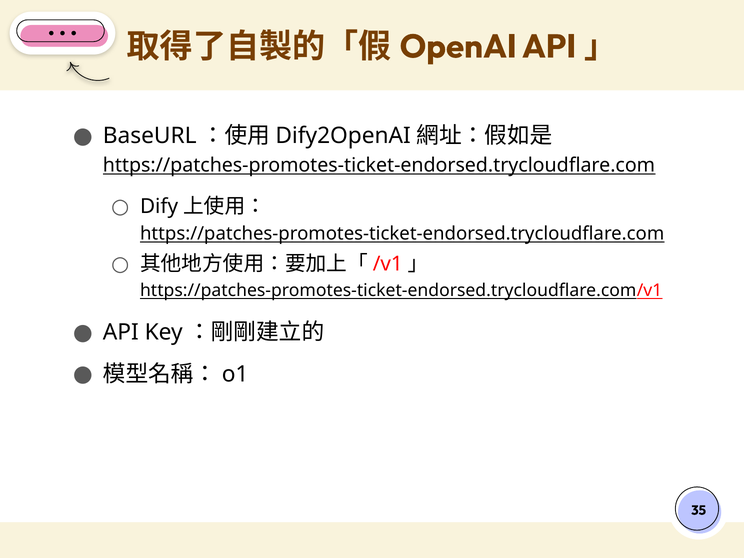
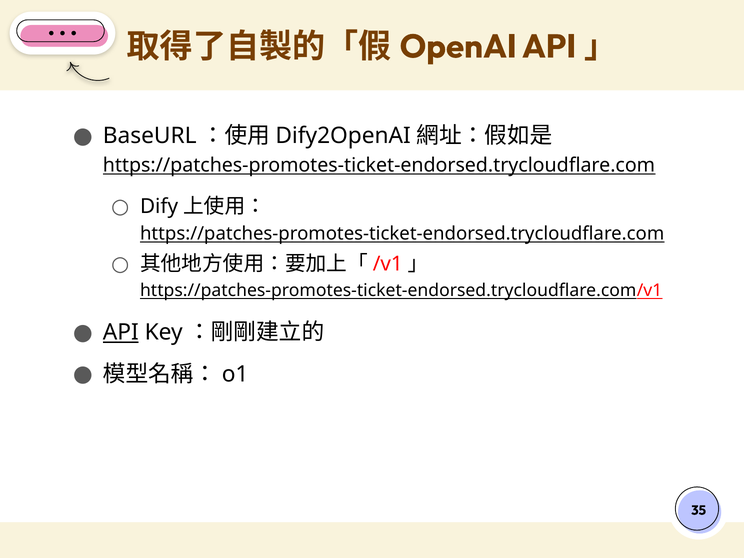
API underline: none -> present
